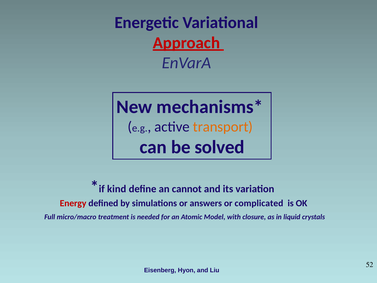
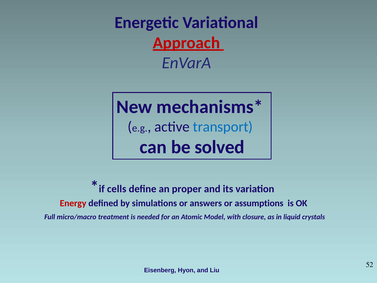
transport colour: orange -> blue
kind: kind -> cells
cannot: cannot -> proper
complicated: complicated -> assumptions
